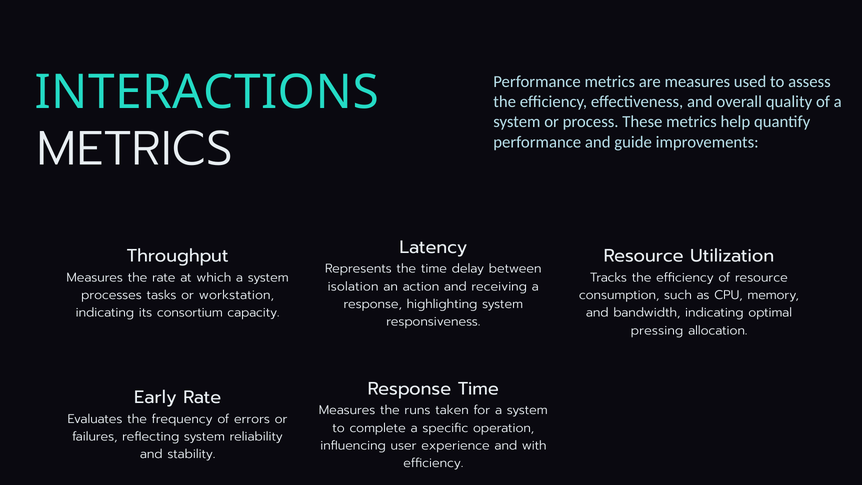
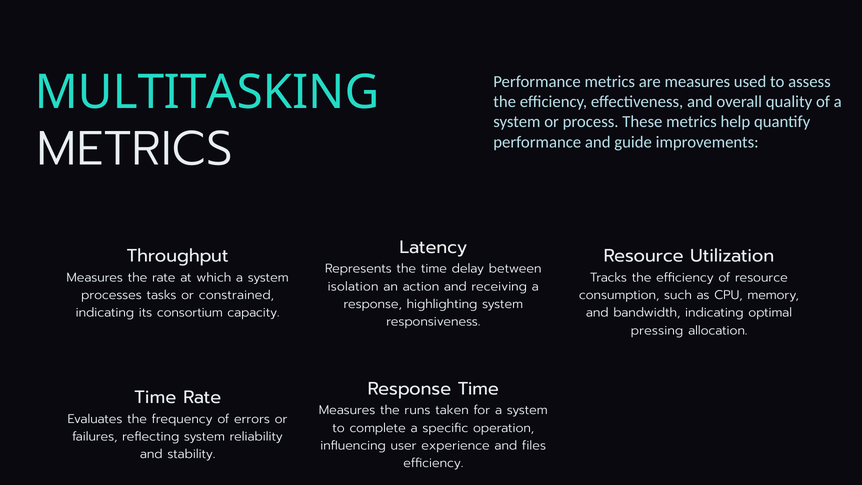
INTERACTIONS: INTERACTIONS -> MULTITASKING
workstation: workstation -> constrained
Early at (155, 397): Early -> Time
with: with -> files
